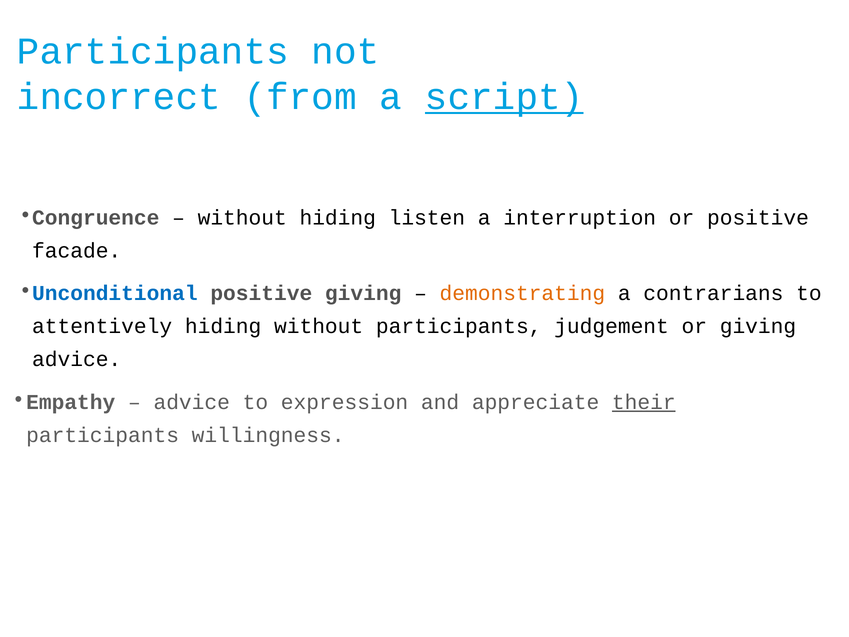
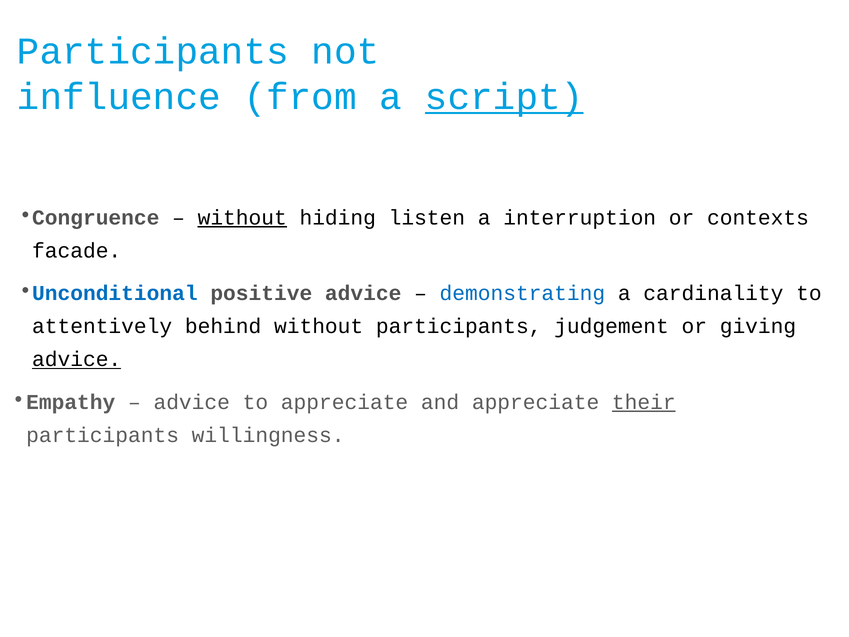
incorrect: incorrect -> influence
without at (242, 218) underline: none -> present
or positive: positive -> contexts
positive giving: giving -> advice
demonstrating colour: orange -> blue
contrarians: contrarians -> cardinality
attentively hiding: hiding -> behind
advice at (77, 359) underline: none -> present
to expression: expression -> appreciate
